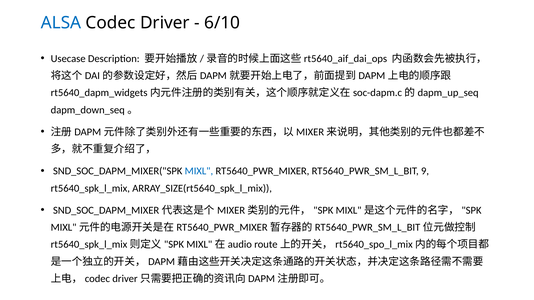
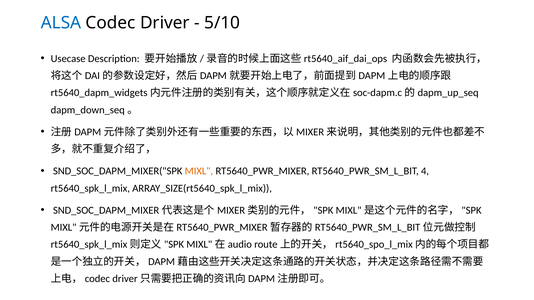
6/10: 6/10 -> 5/10
MIXL colour: blue -> orange
9: 9 -> 4
